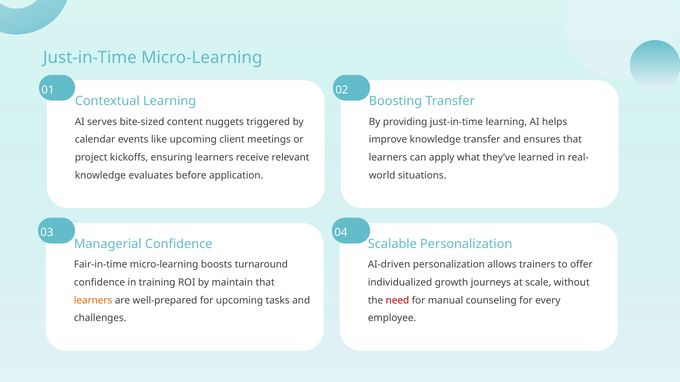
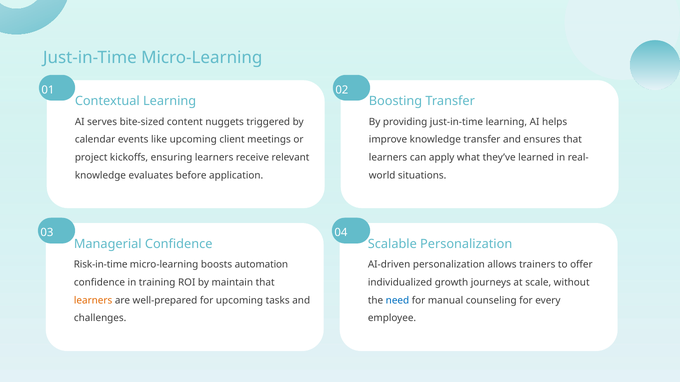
Fair-in-time: Fair-in-time -> Risk-in-time
turnaround: turnaround -> automation
need colour: red -> blue
